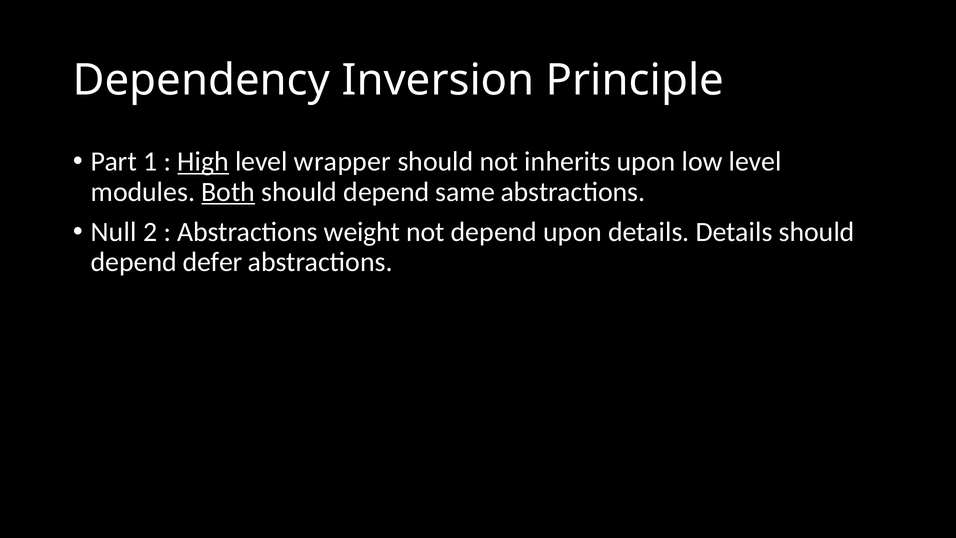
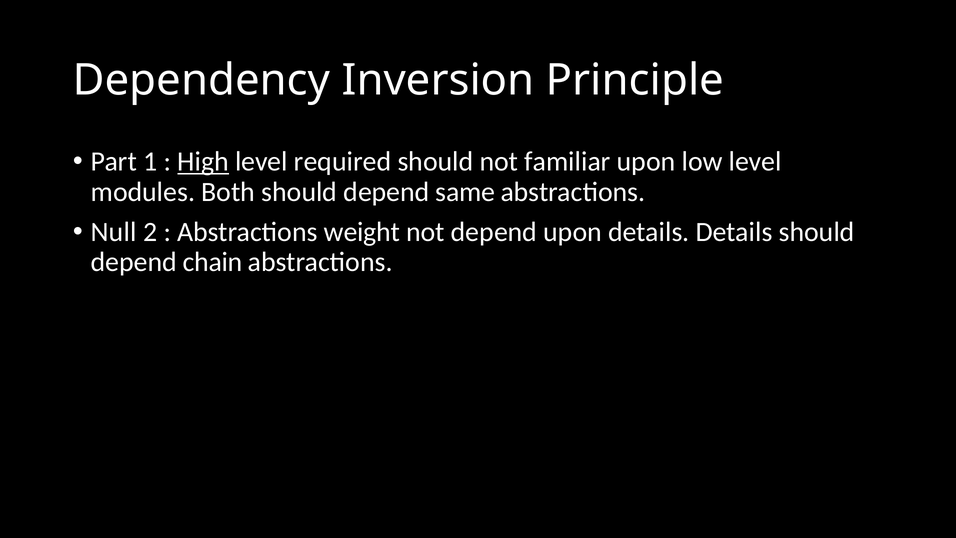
wrapper: wrapper -> required
inherits: inherits -> familiar
Both underline: present -> none
defer: defer -> chain
